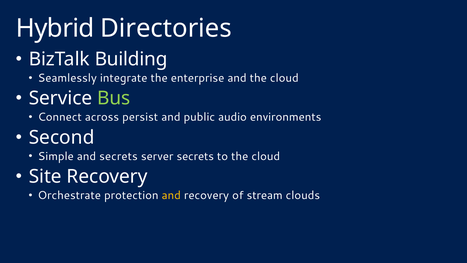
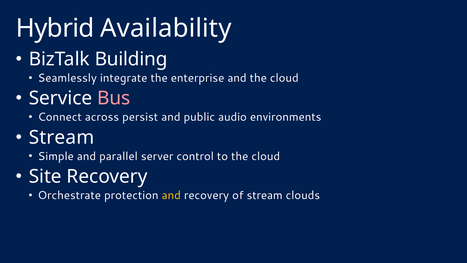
Directories: Directories -> Availability
Bus colour: light green -> pink
Second at (62, 137): Second -> Stream
and secrets: secrets -> parallel
server secrets: secrets -> control
